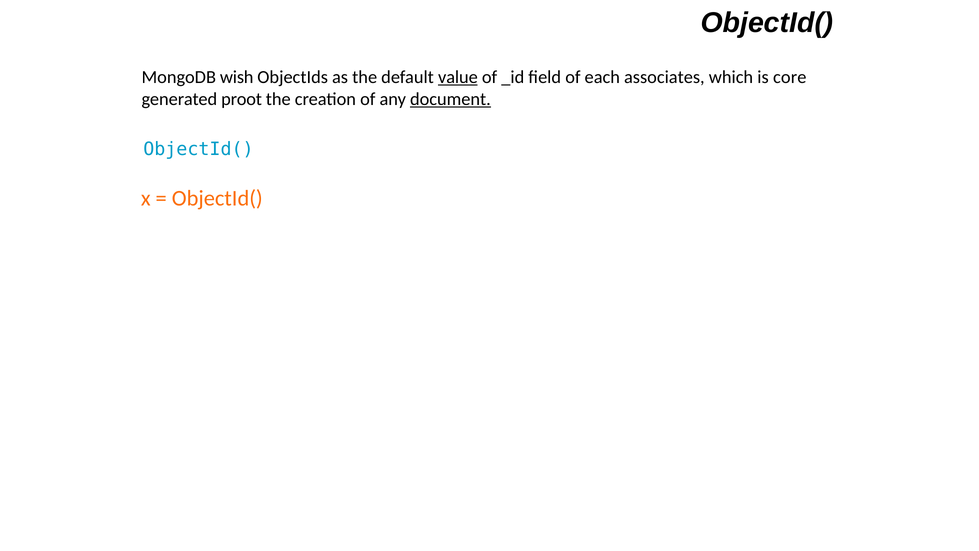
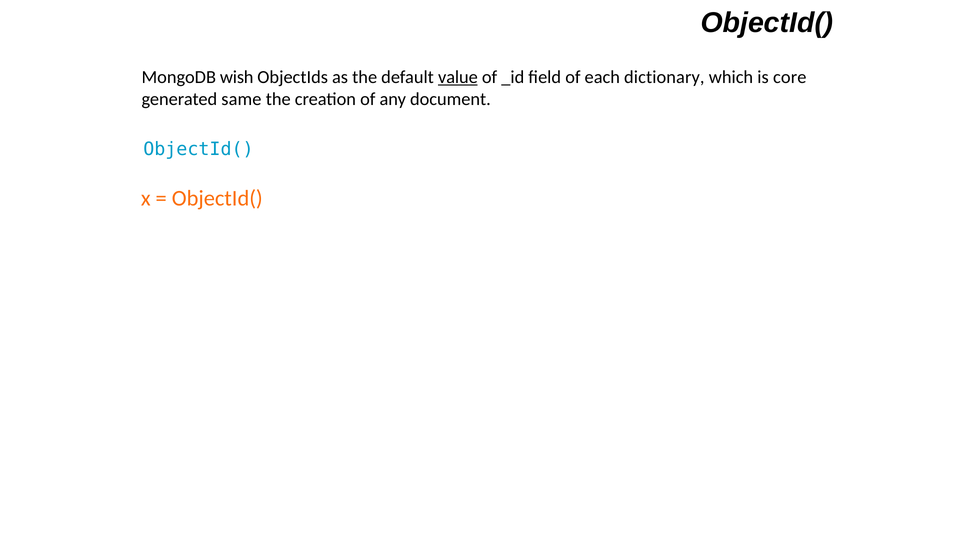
associates: associates -> dictionary
proot: proot -> same
document underline: present -> none
